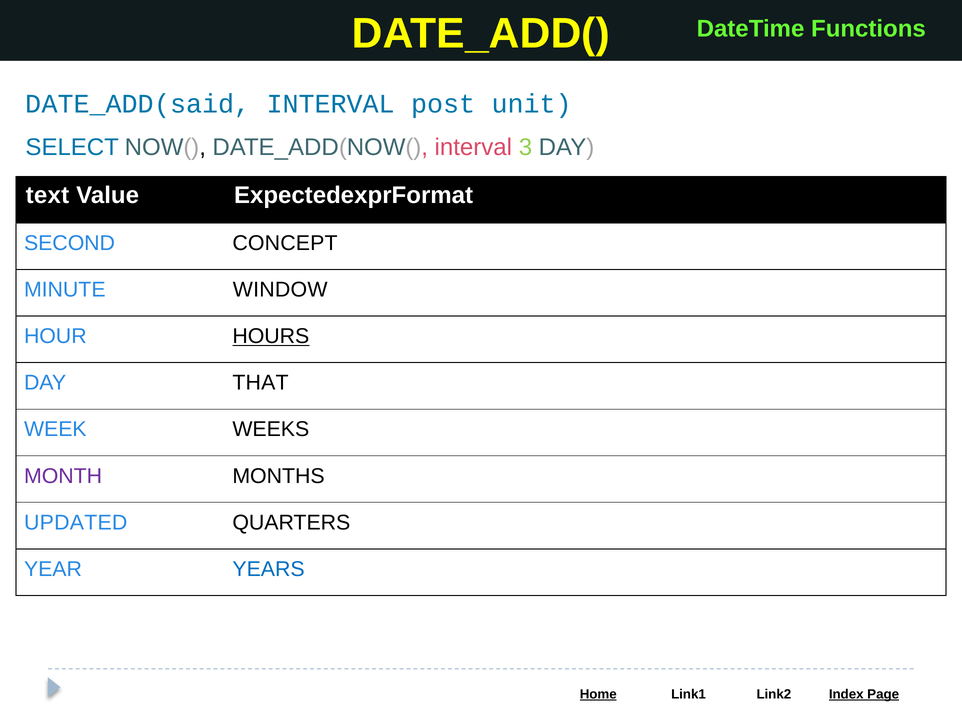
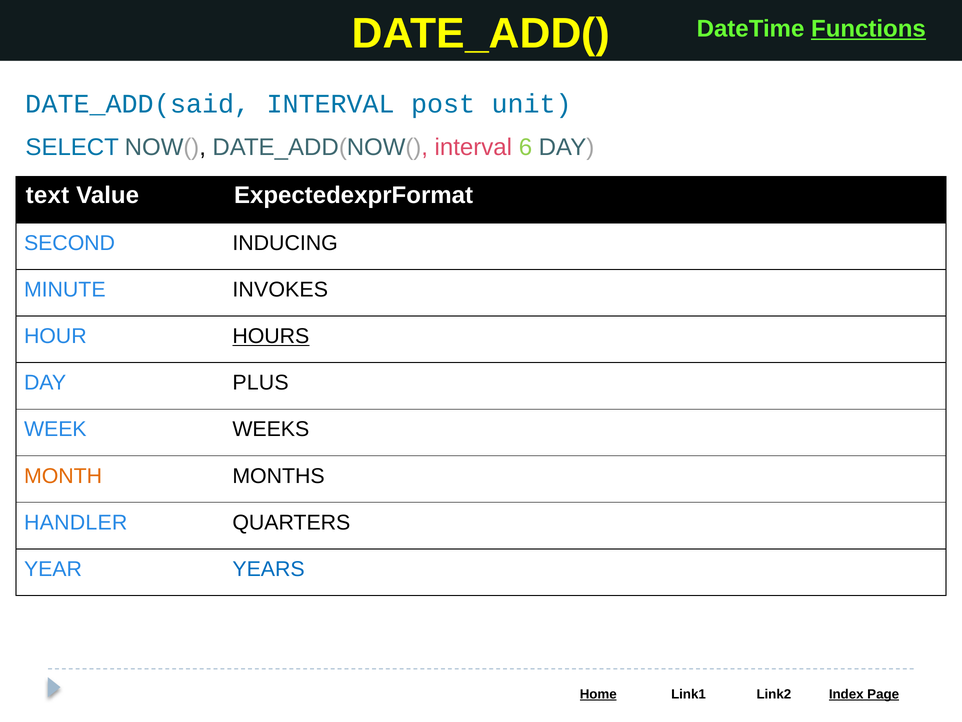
Functions underline: none -> present
3: 3 -> 6
CONCEPT: CONCEPT -> INDUCING
WINDOW: WINDOW -> INVOKES
THAT: THAT -> PLUS
MONTH colour: purple -> orange
UPDATED: UPDATED -> HANDLER
